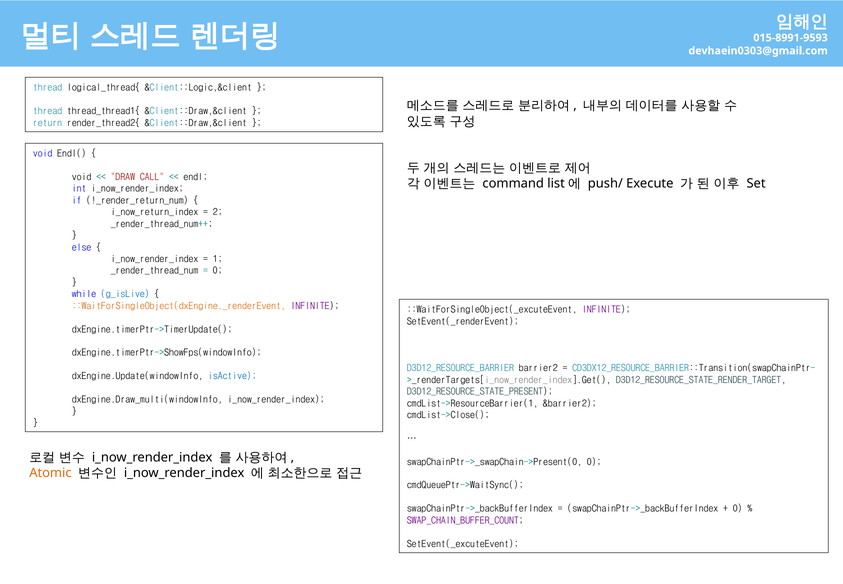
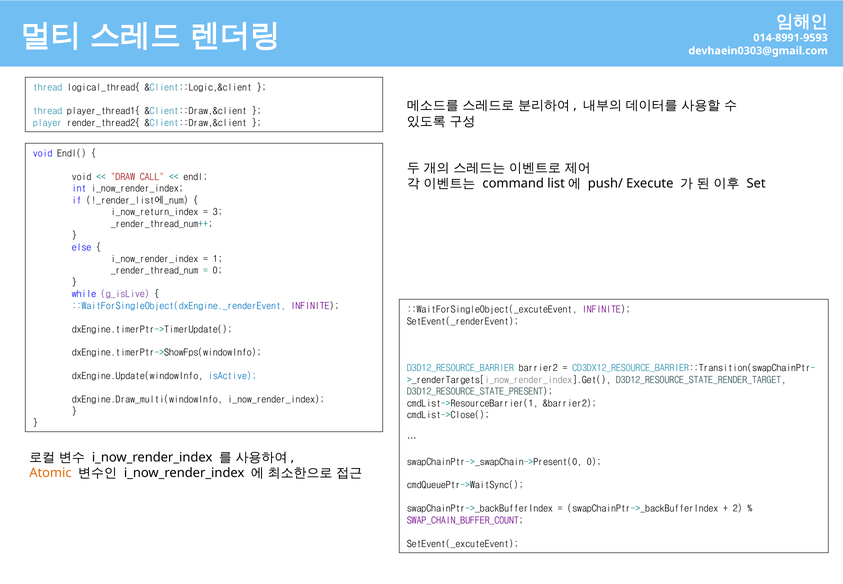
015-8991-9593: 015-8991-9593 -> 014-8991-9593
thread_thread1{: thread_thread1{ -> player_thread1{
return: return -> player
!_render_return_num: !_render_return_num -> !_render_list에_num
2: 2 -> 3
g_isLive colour: blue -> purple
::WaitForSingleObject(dxEngine._renderEvent colour: orange -> blue
0 at (738, 508): 0 -> 2
